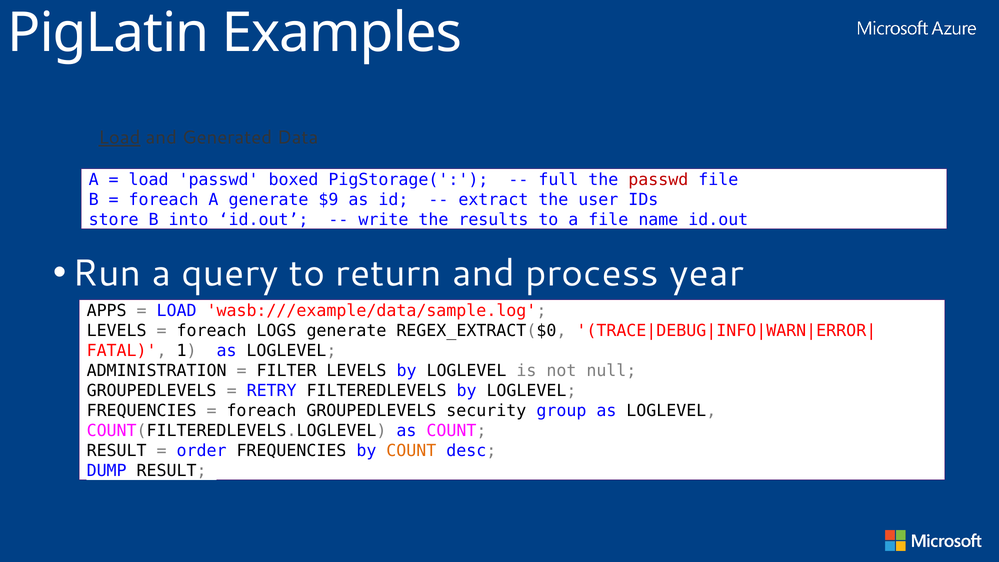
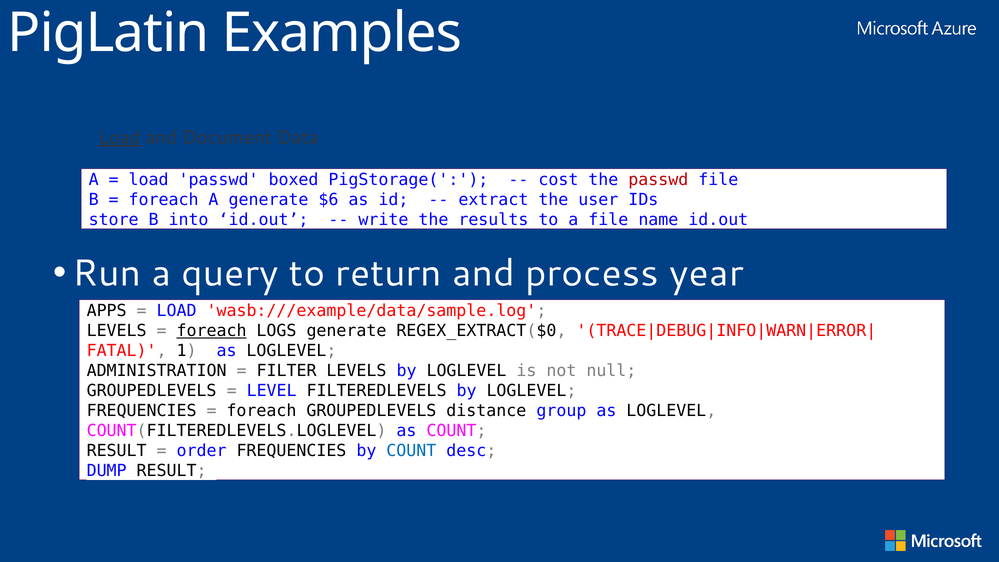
Generated: Generated -> Document
full: full -> cost
$9: $9 -> $6
foreach at (212, 331) underline: none -> present
RETRY: RETRY -> LEVEL
security: security -> distance
COUNT at (411, 451) colour: orange -> blue
